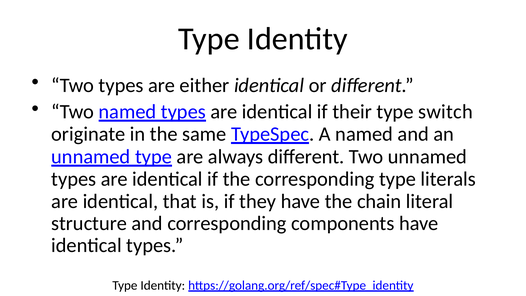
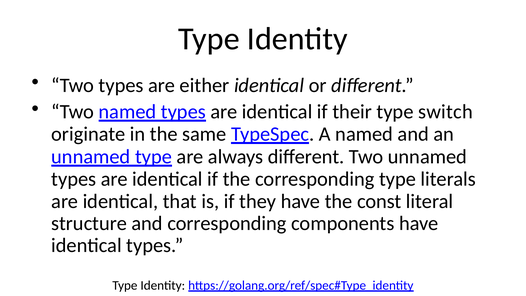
chain: chain -> const
